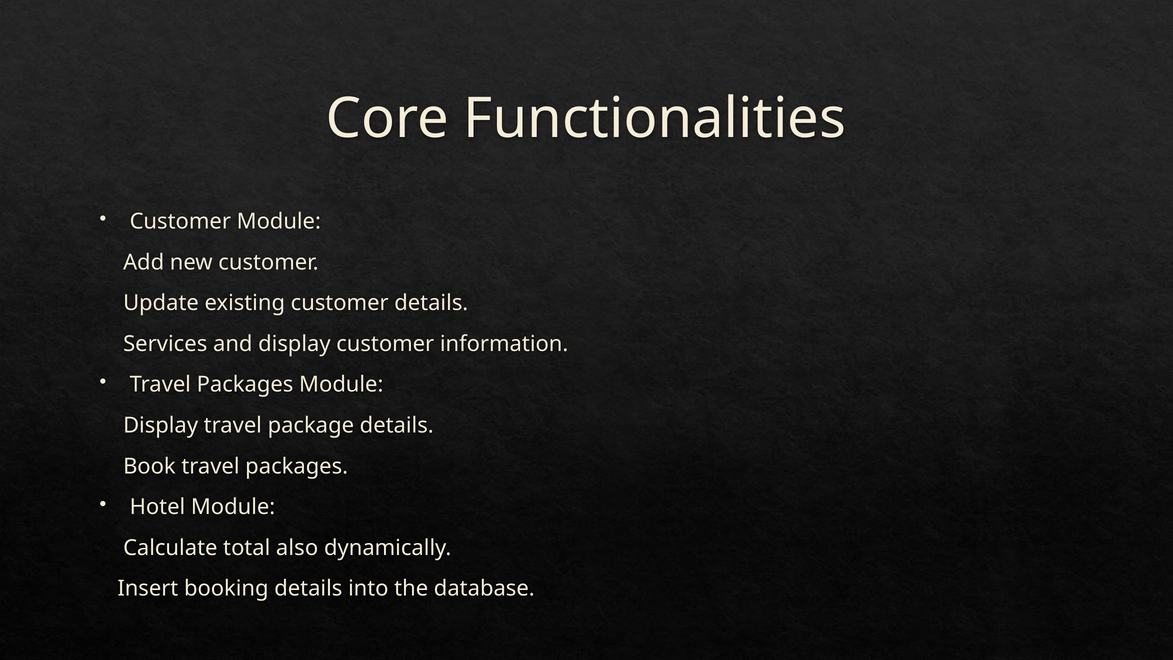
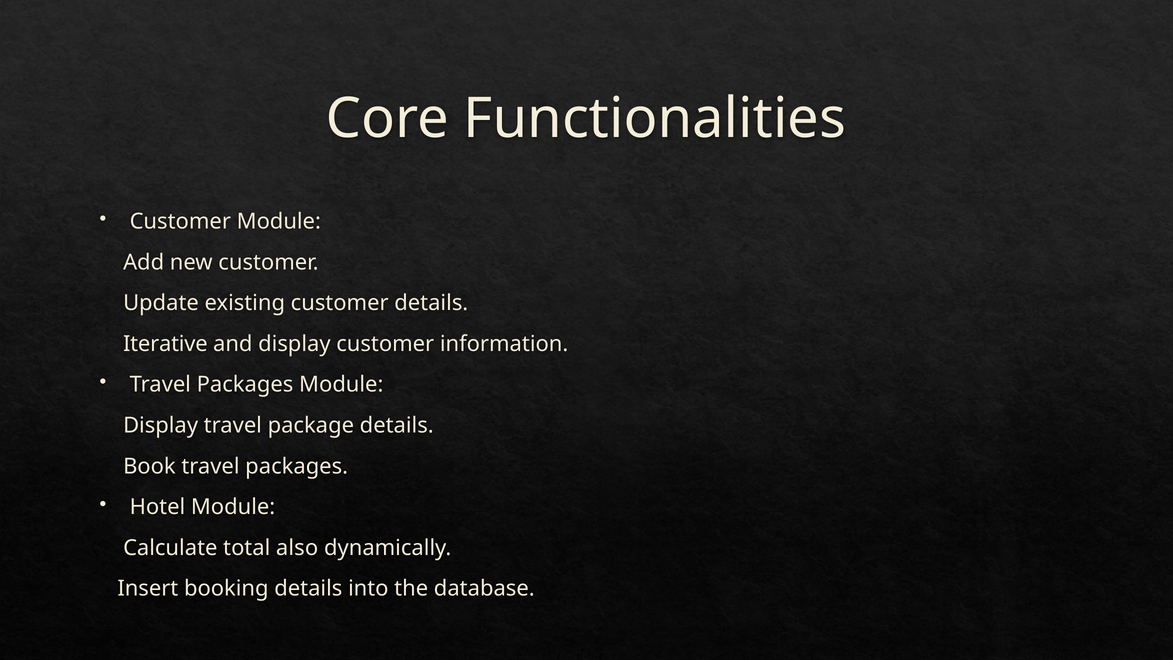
Services: Services -> Iterative
